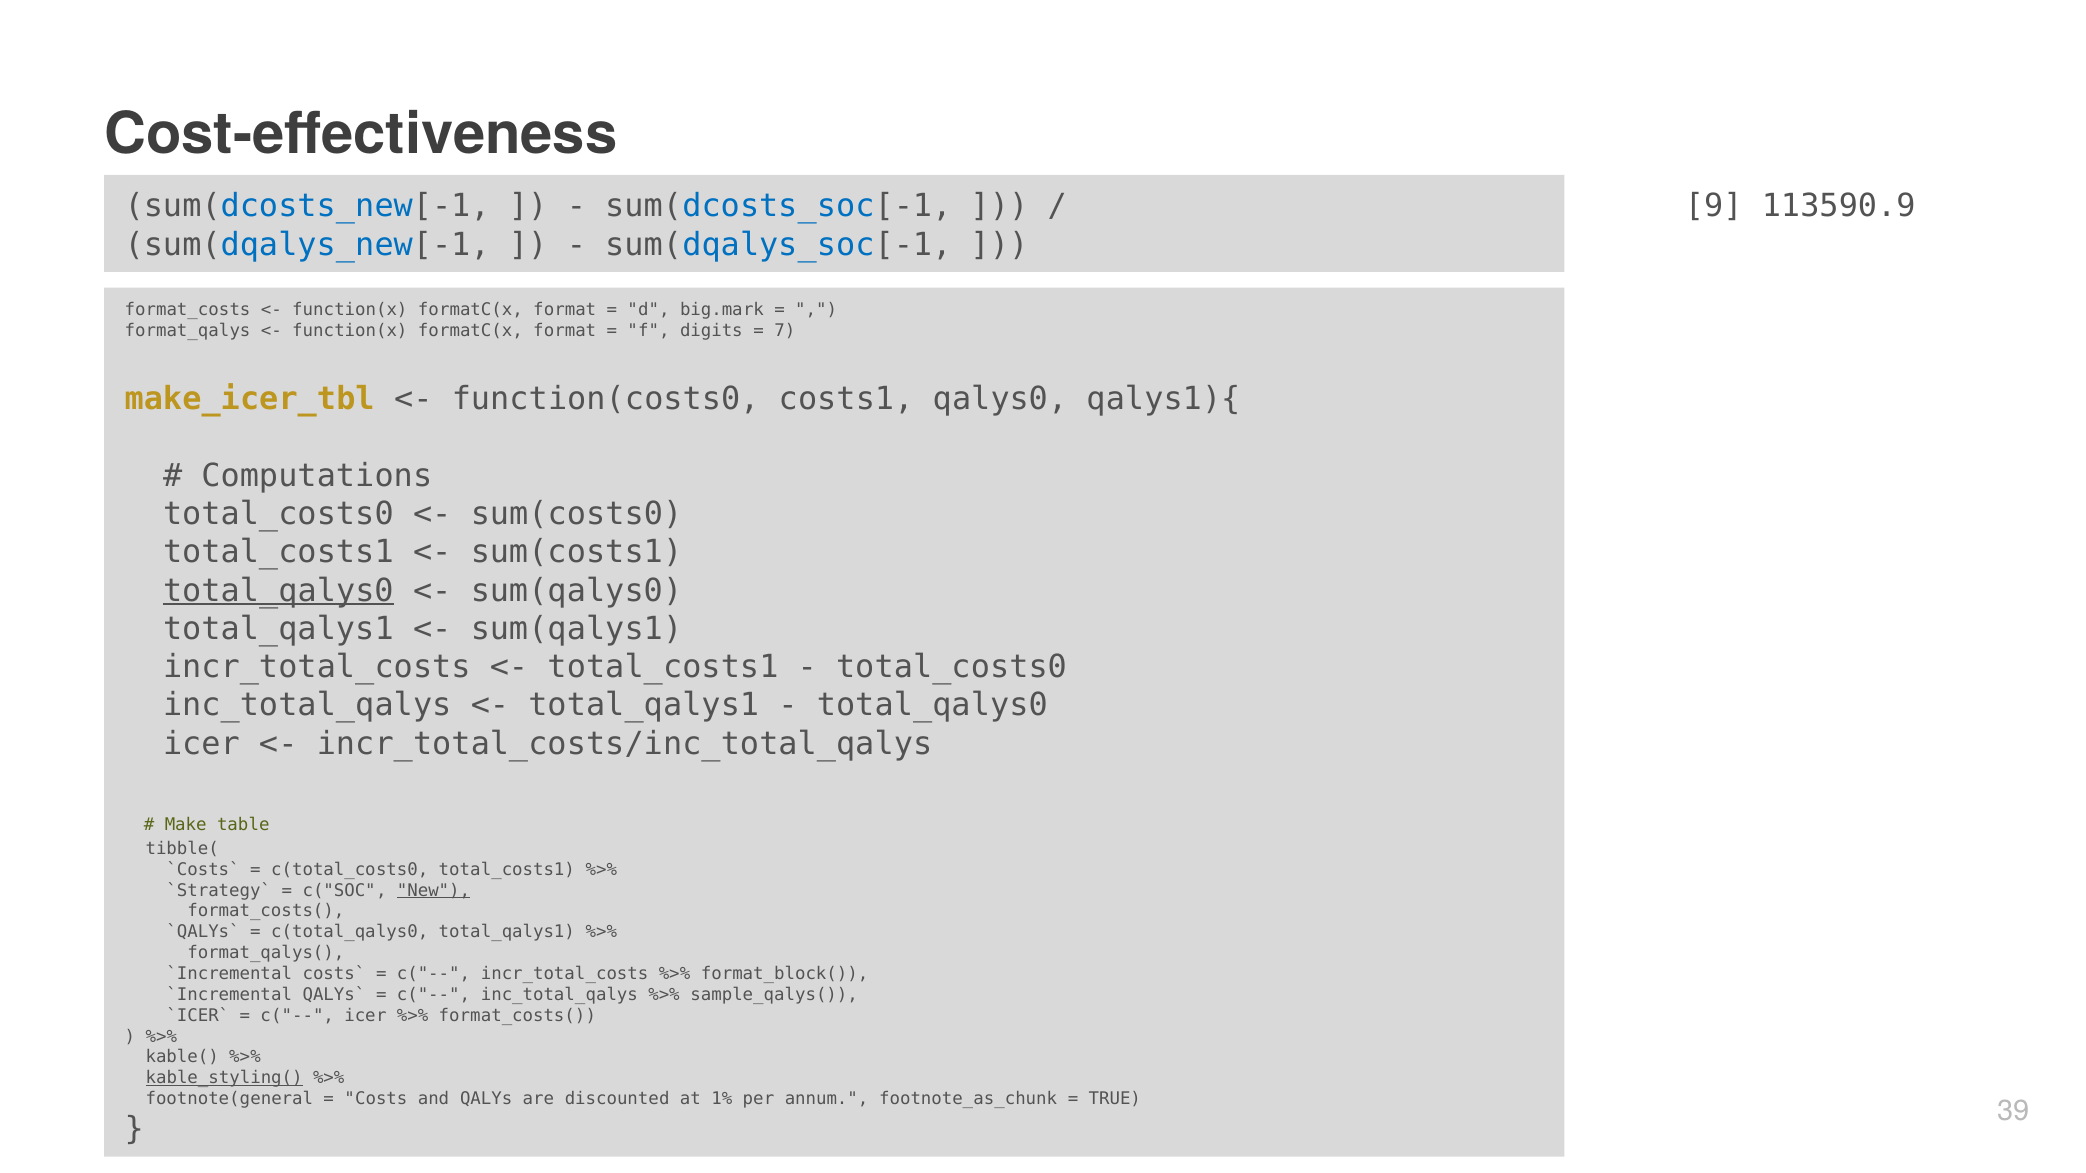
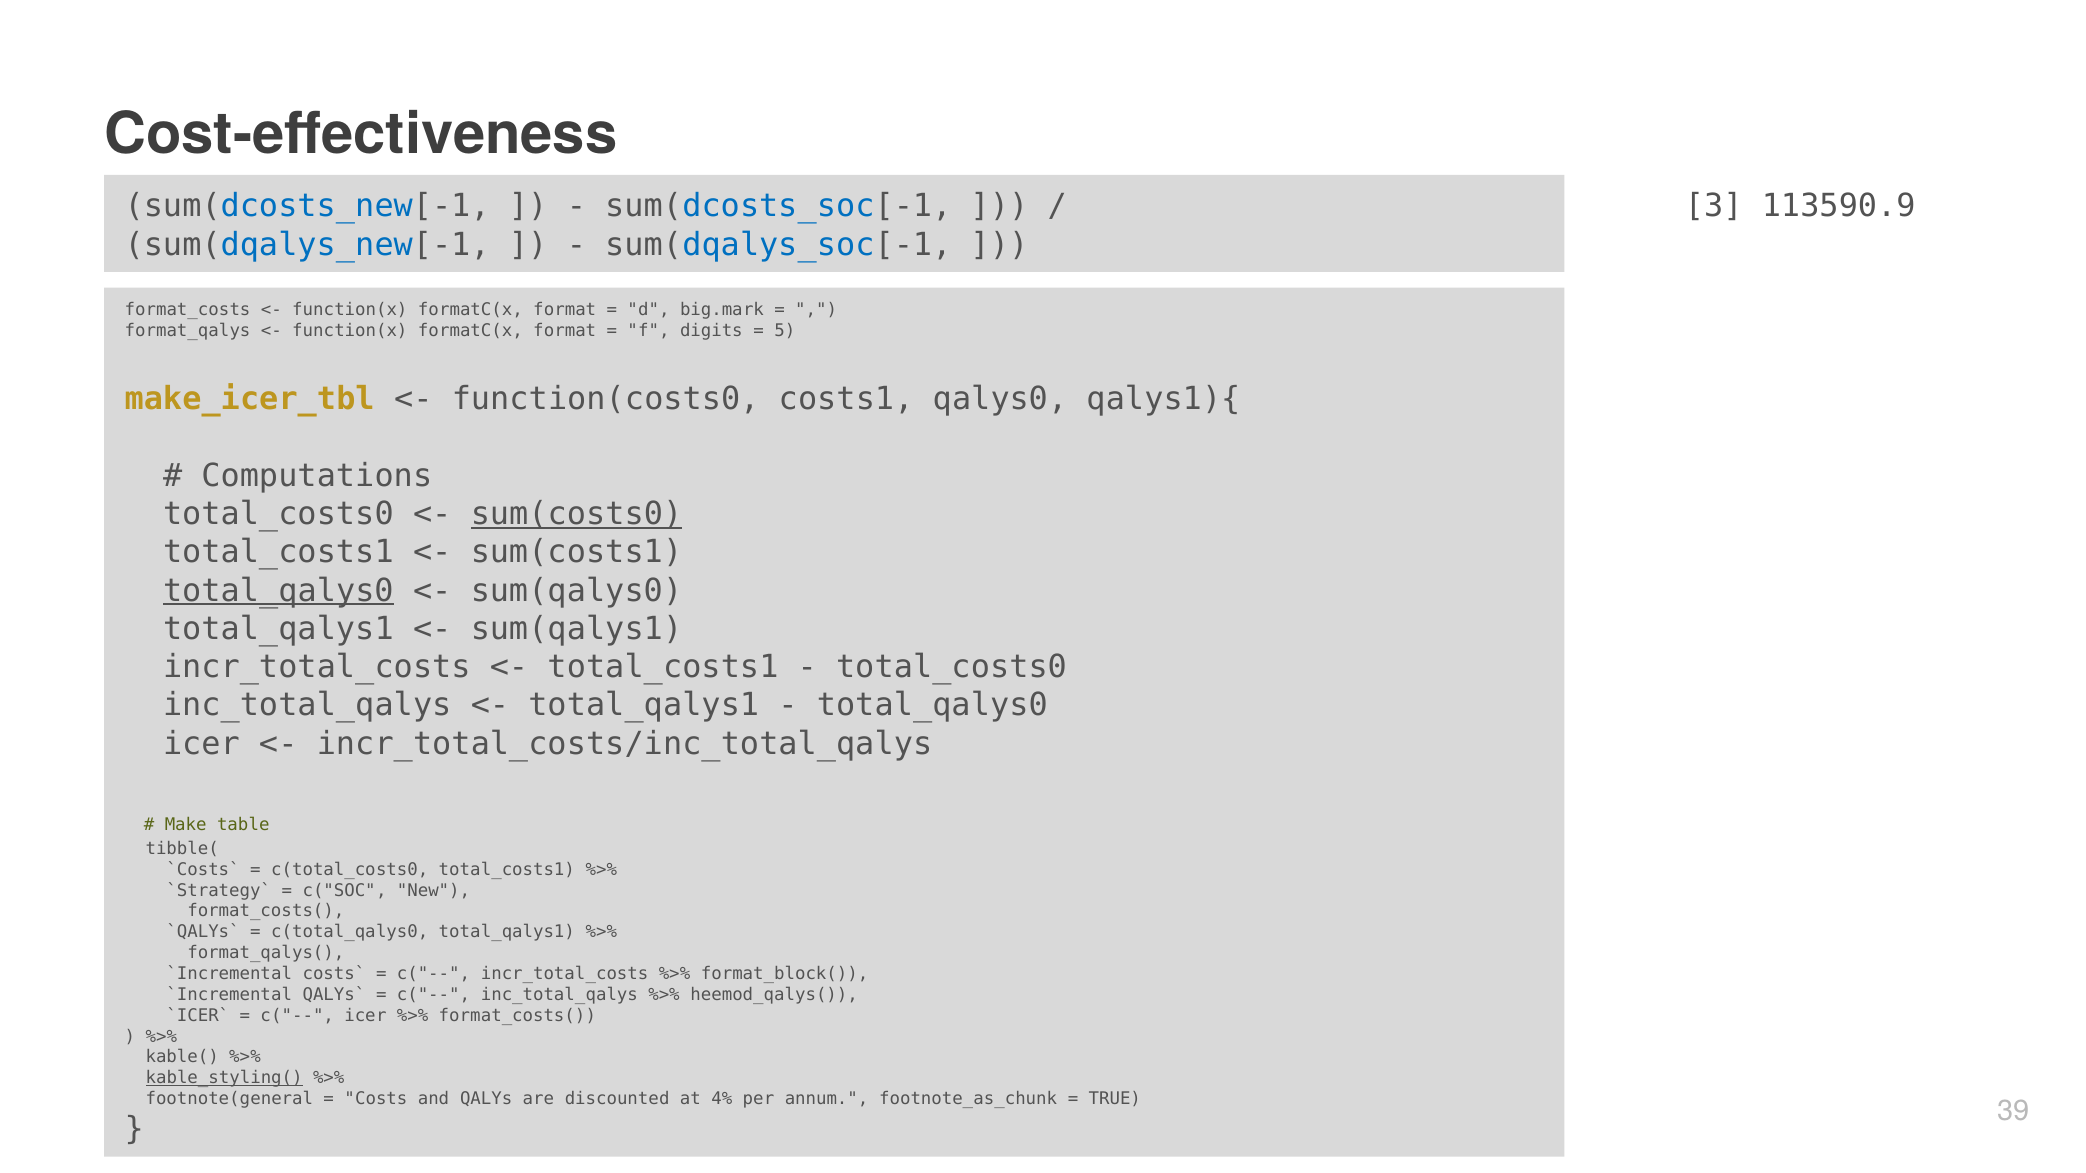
9: 9 -> 3
7: 7 -> 5
sum(costs0 underline: none -> present
New underline: present -> none
sample_qalys(: sample_qalys( -> heemod_qalys(
1%: 1% -> 4%
